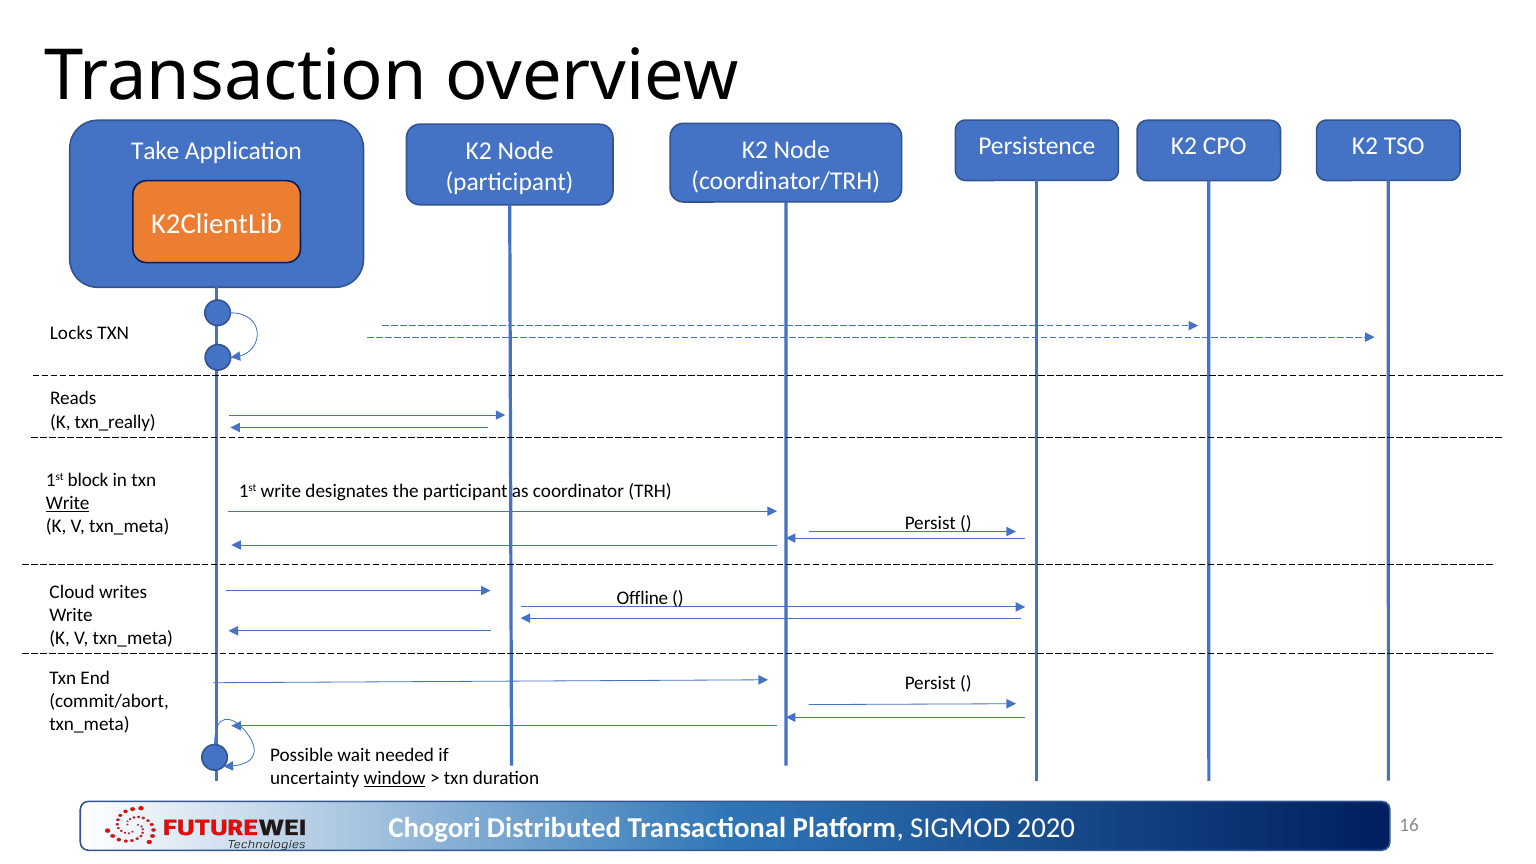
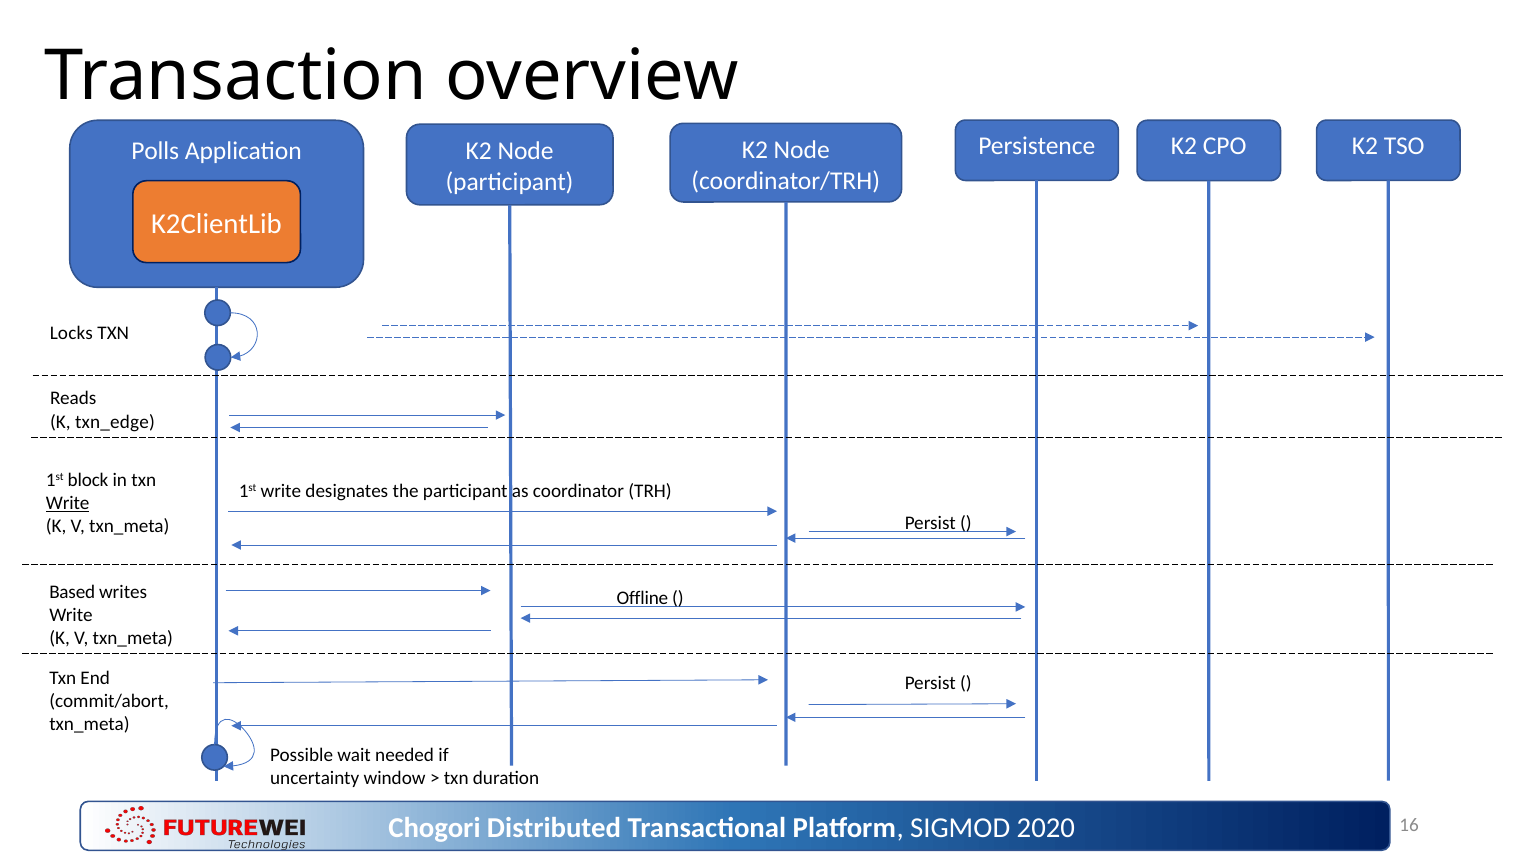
Take: Take -> Polls
txn_really: txn_really -> txn_edge
Cloud: Cloud -> Based
window underline: present -> none
